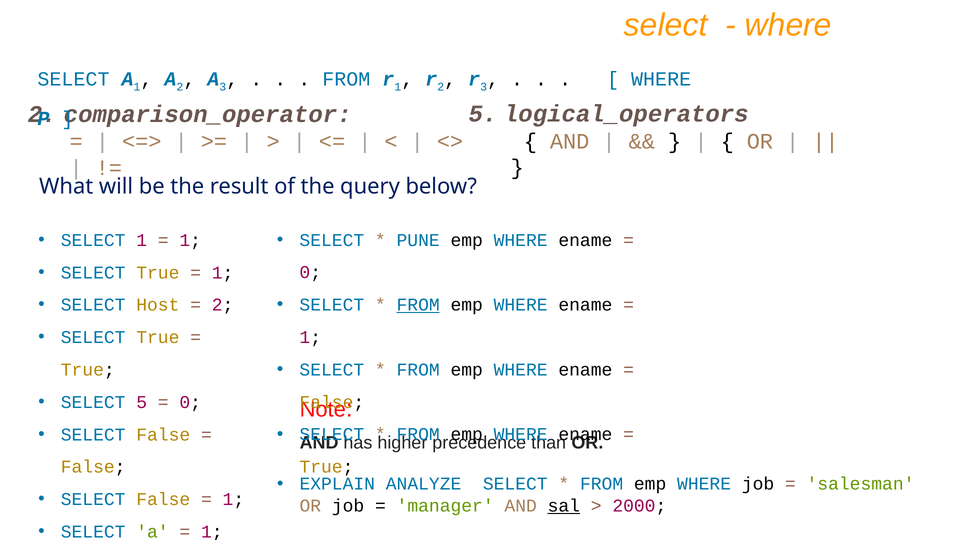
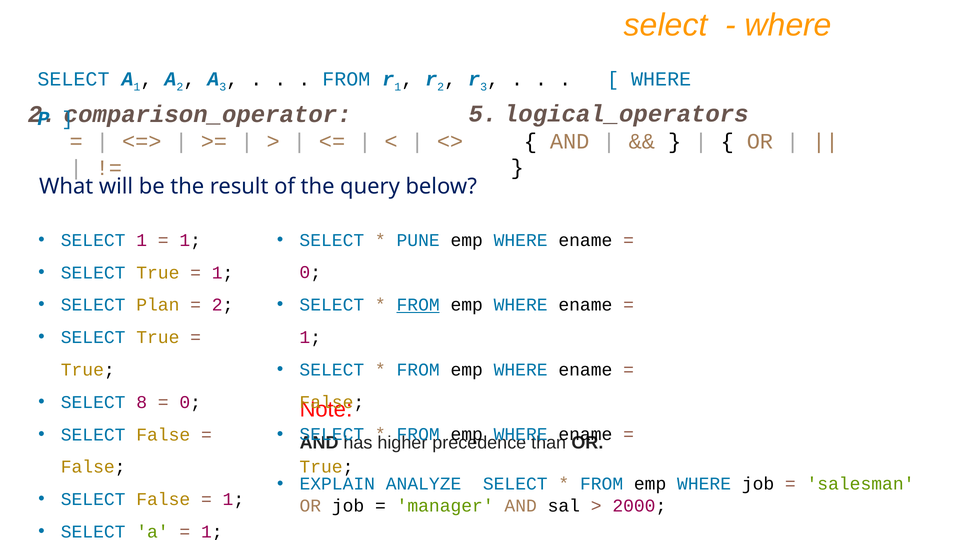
Host: Host -> Plan
SELECT 5: 5 -> 8
sal underline: present -> none
